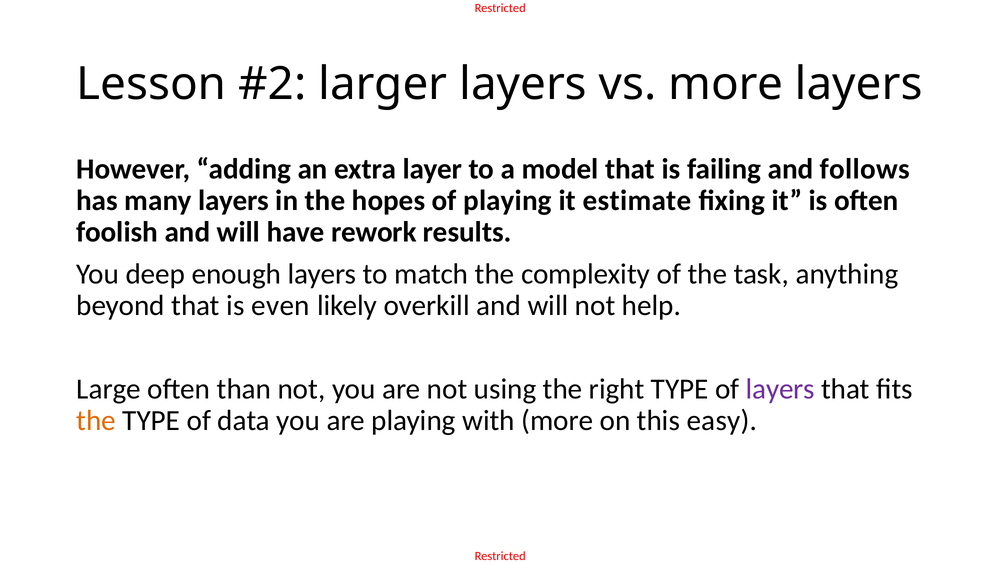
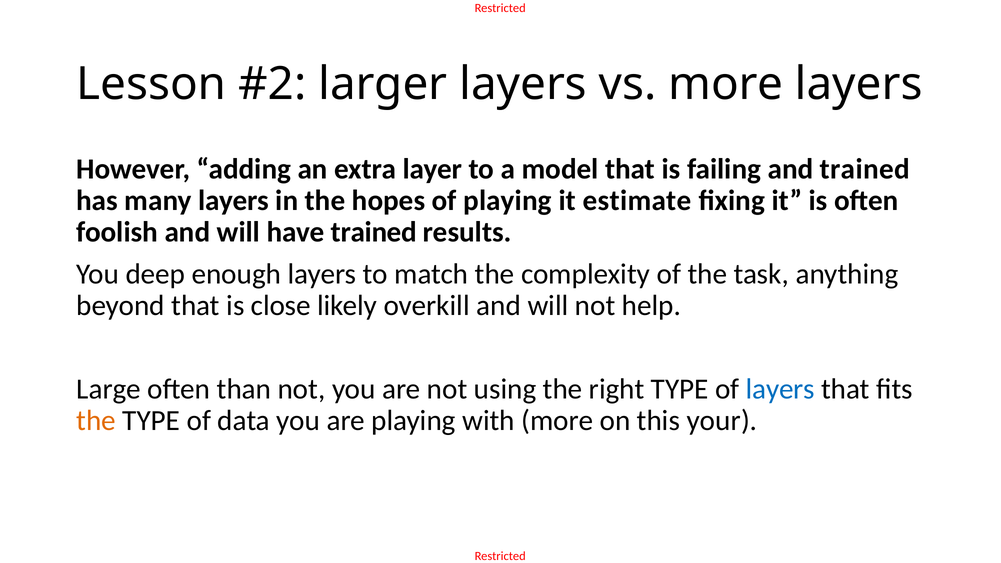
and follows: follows -> trained
have rework: rework -> trained
even: even -> close
layers at (780, 389) colour: purple -> blue
easy: easy -> your
